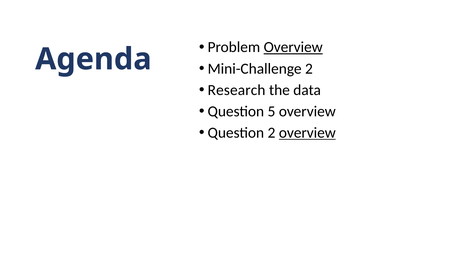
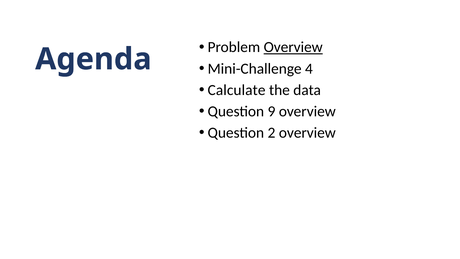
Mini-Challenge 2: 2 -> 4
Research: Research -> Calculate
5: 5 -> 9
overview at (307, 133) underline: present -> none
